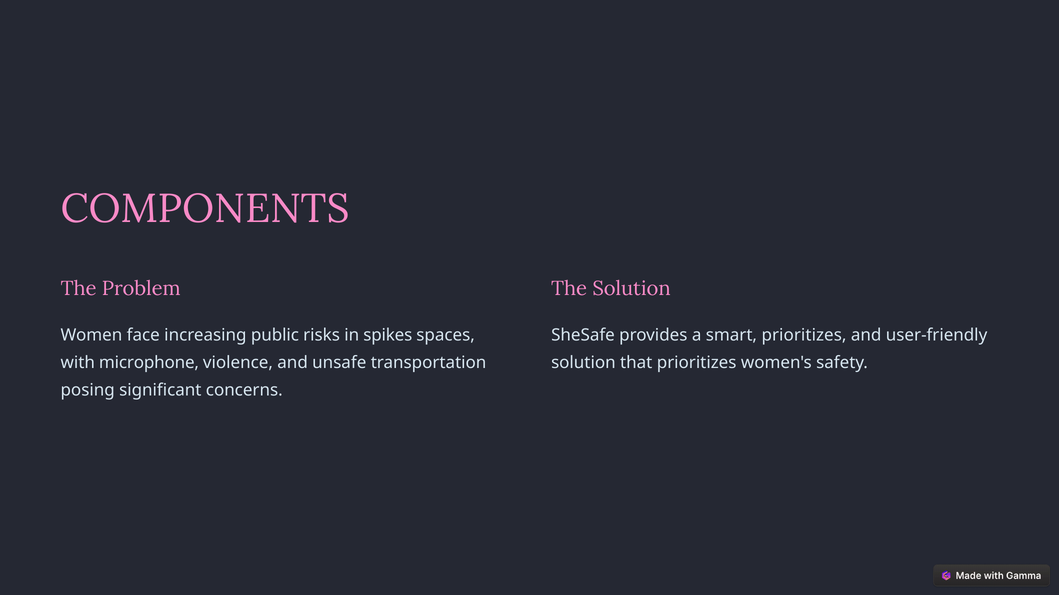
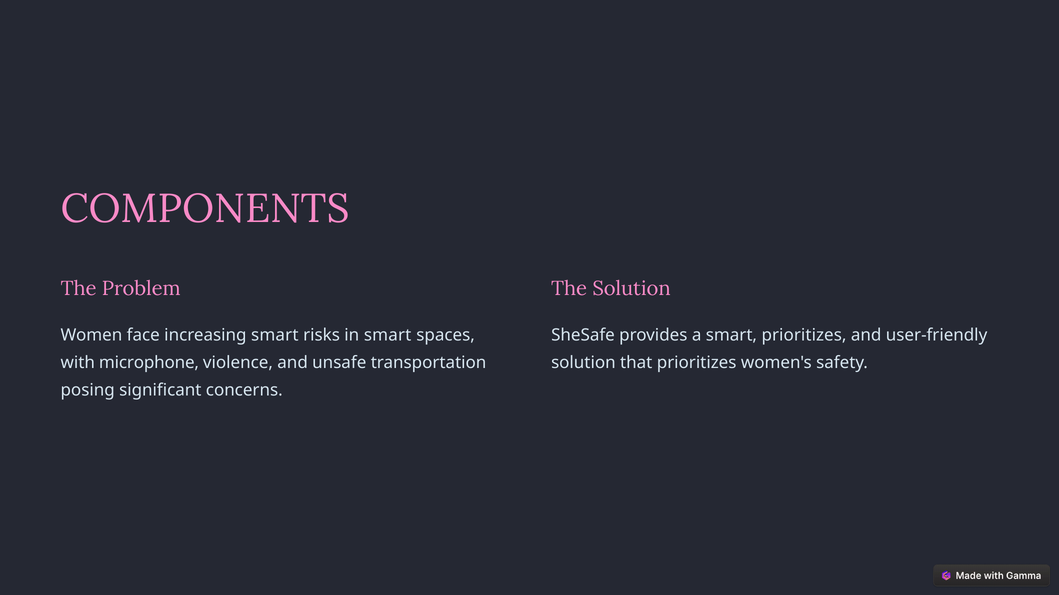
increasing public: public -> smart
in spikes: spikes -> smart
